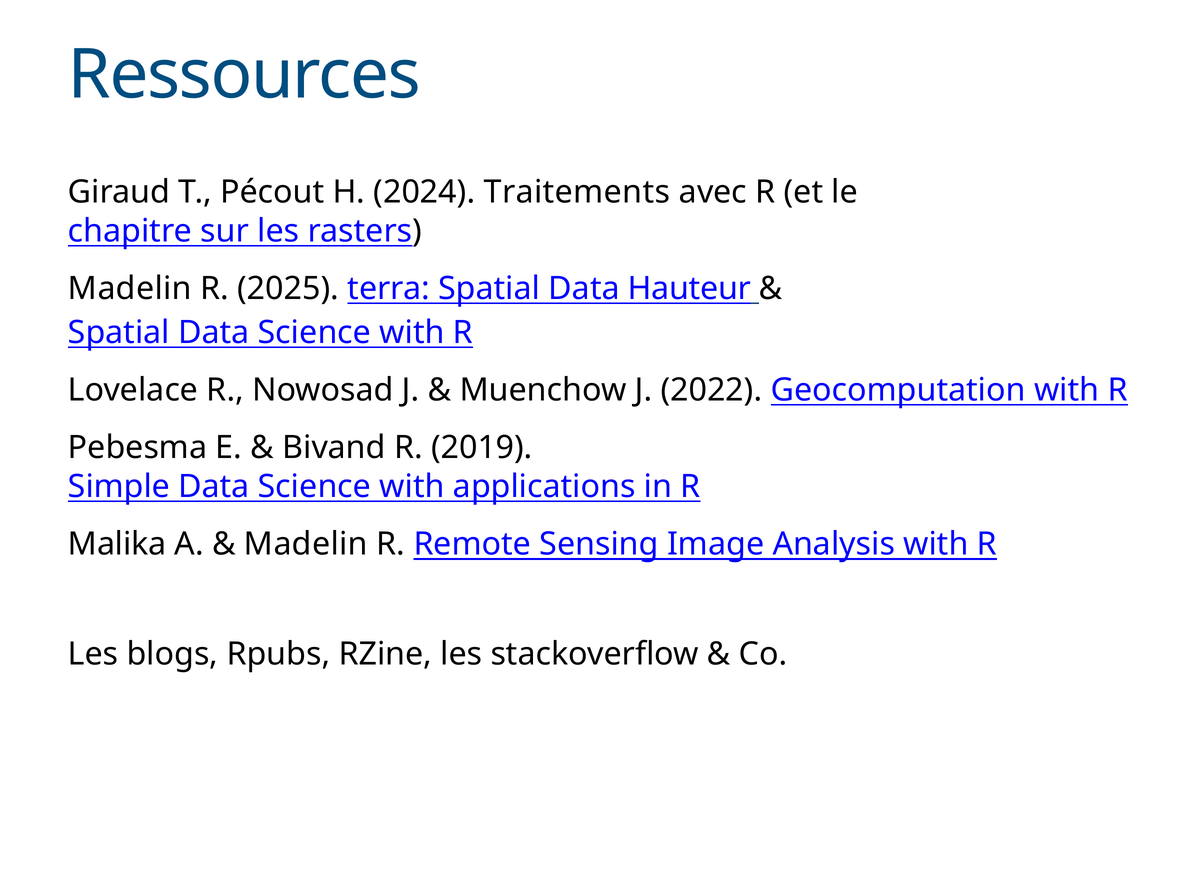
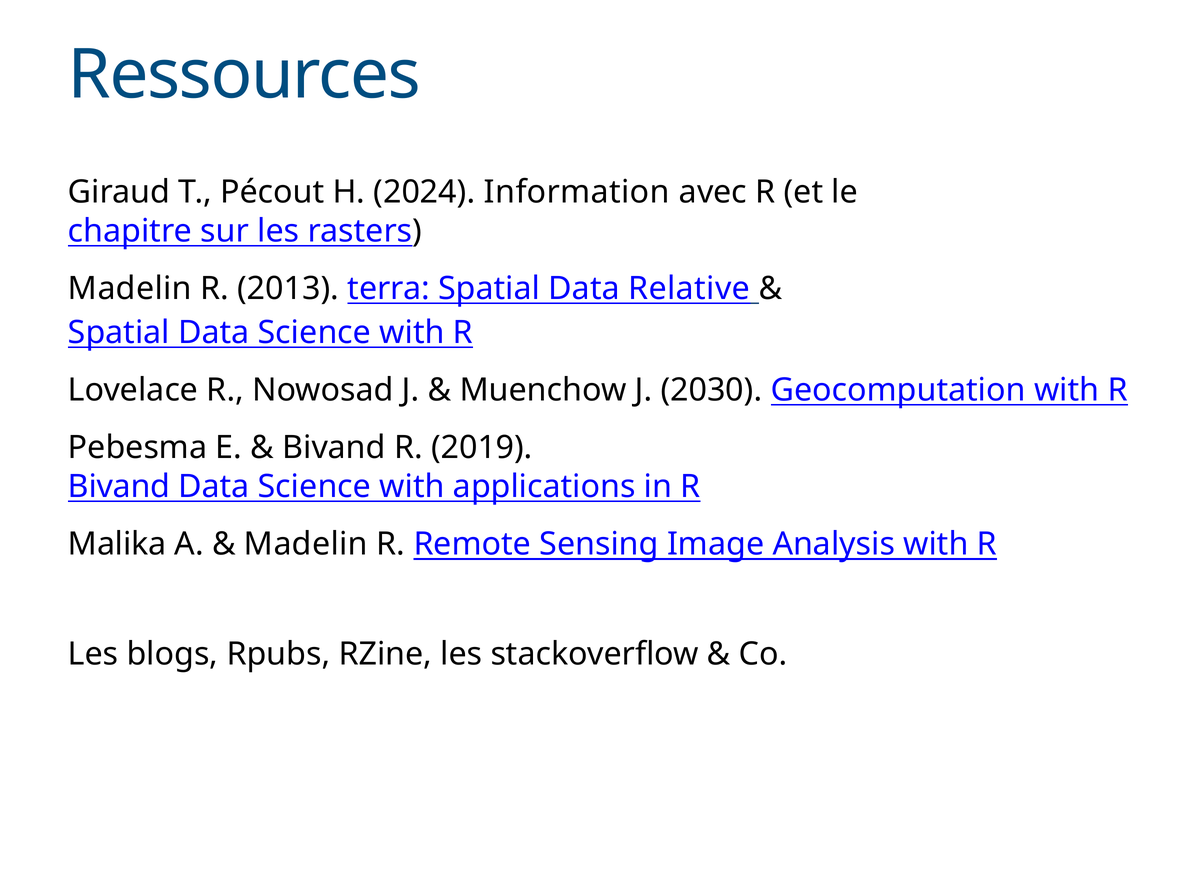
Traitements: Traitements -> Information
2025: 2025 -> 2013
Hauteur: Hauteur -> Relative
2022: 2022 -> 2030
Simple at (119, 486): Simple -> Bivand
